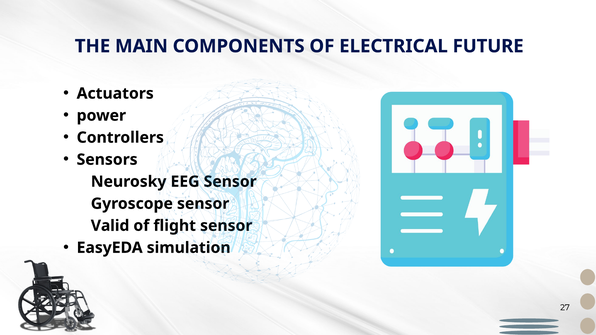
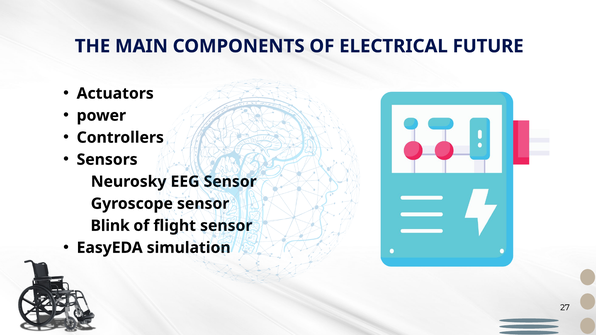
Valid: Valid -> Blink
